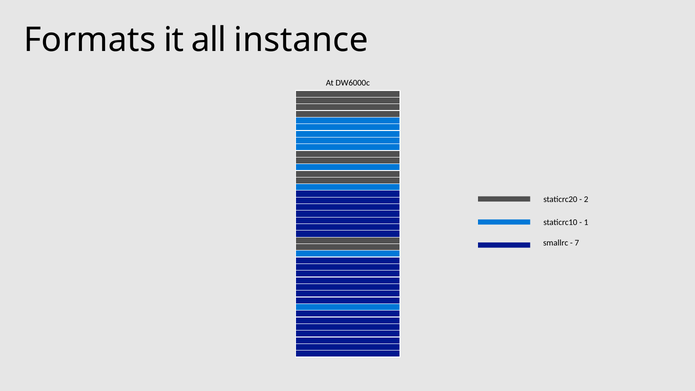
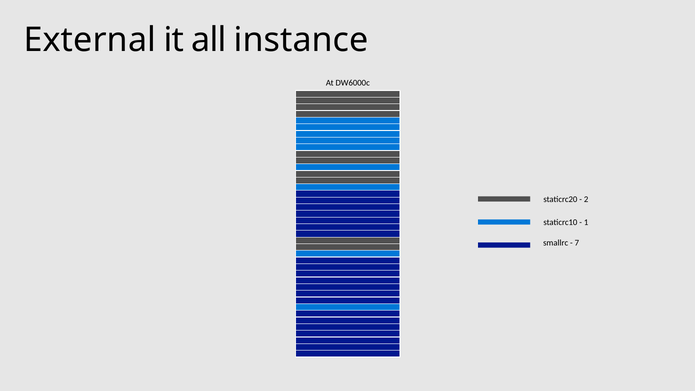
Formats: Formats -> External
